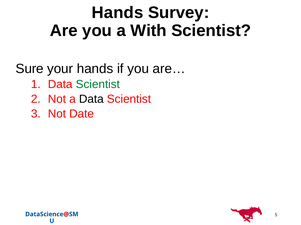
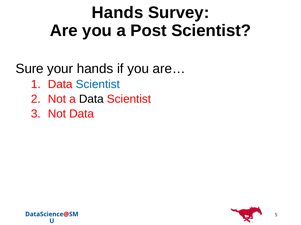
With: With -> Post
Scientist at (98, 85) colour: green -> blue
Not Date: Date -> Data
